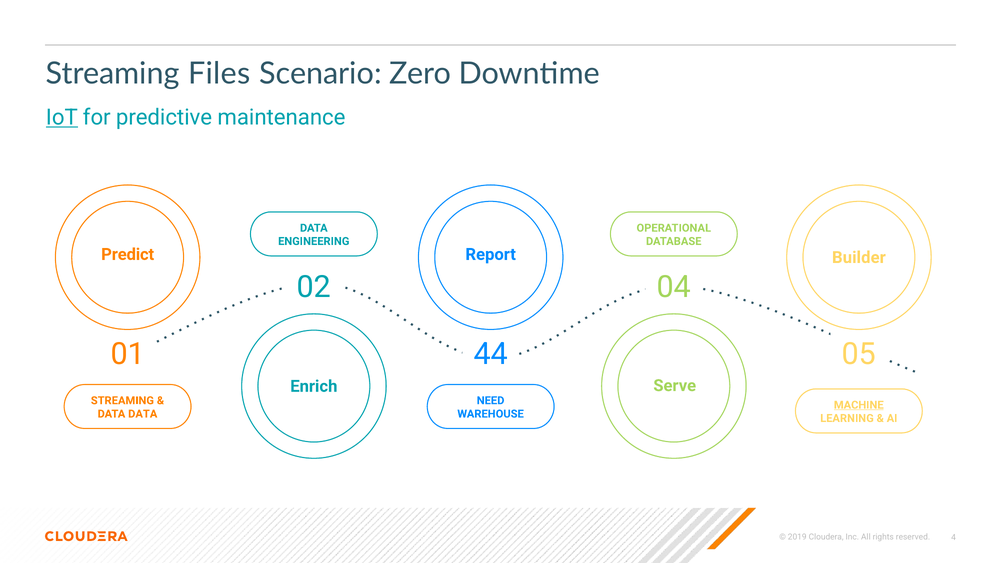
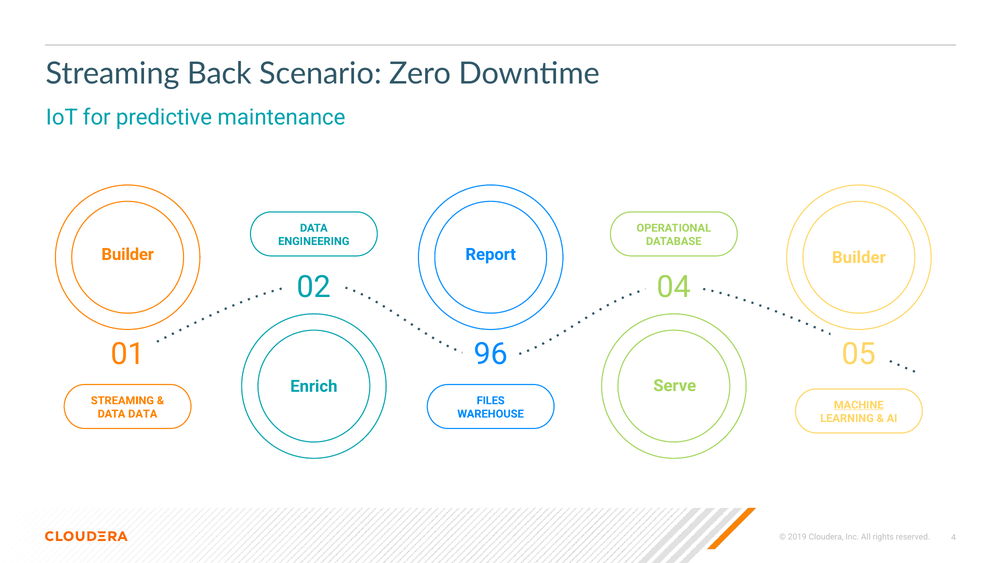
Files: Files -> Back
IoT underline: present -> none
Predict at (128, 254): Predict -> Builder
44: 44 -> 96
NEED: NEED -> FILES
